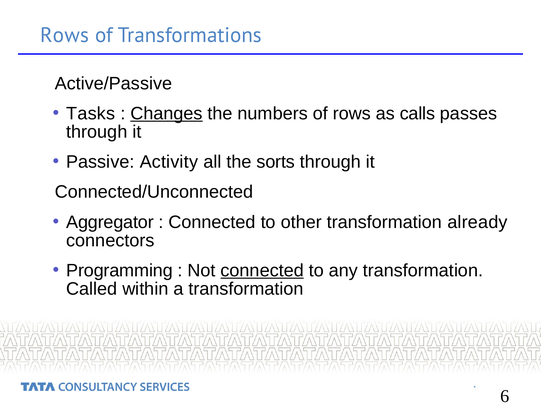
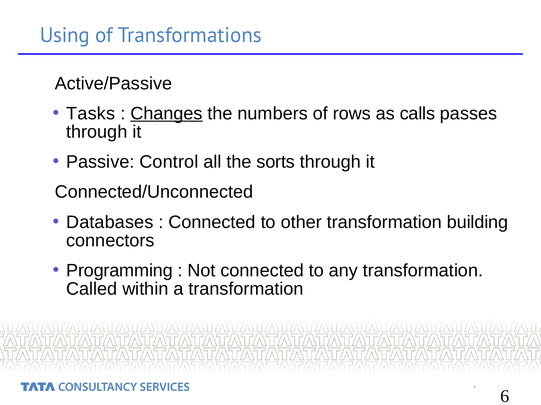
Rows at (65, 35): Rows -> Using
Activity: Activity -> Control
Aggregator: Aggregator -> Databases
already: already -> building
connected at (262, 271) underline: present -> none
